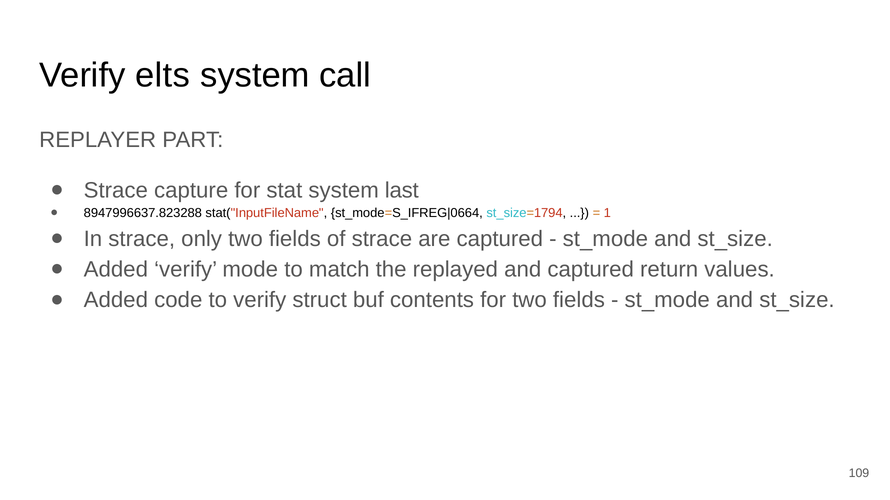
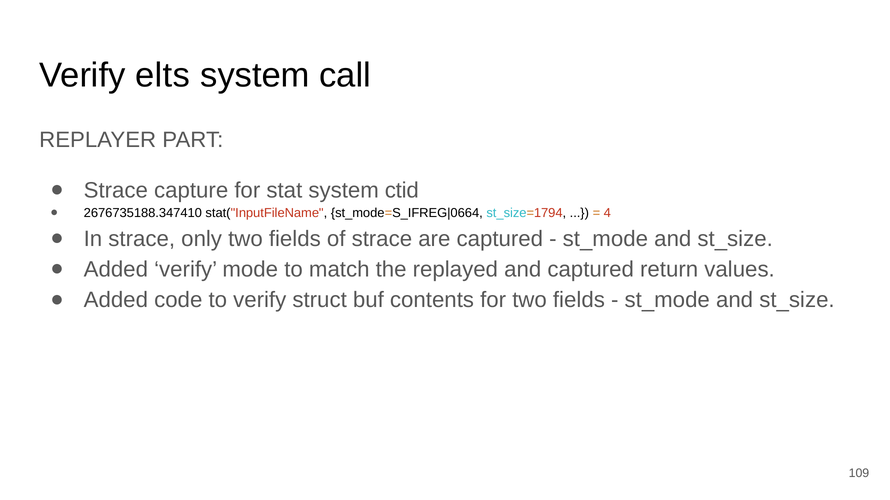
last: last -> ctid
8947996637.823288: 8947996637.823288 -> 2676735188.347410
1: 1 -> 4
